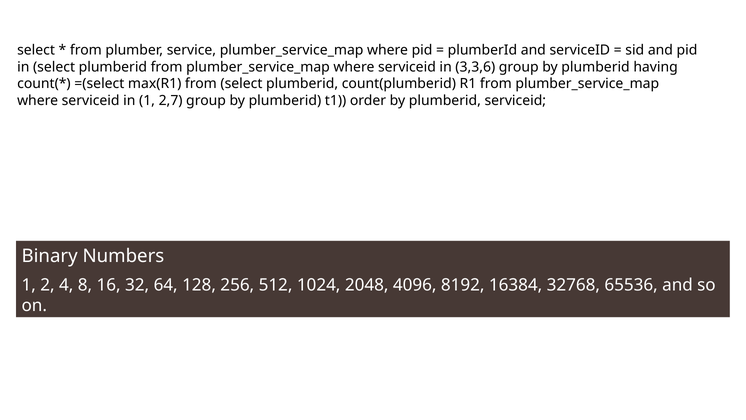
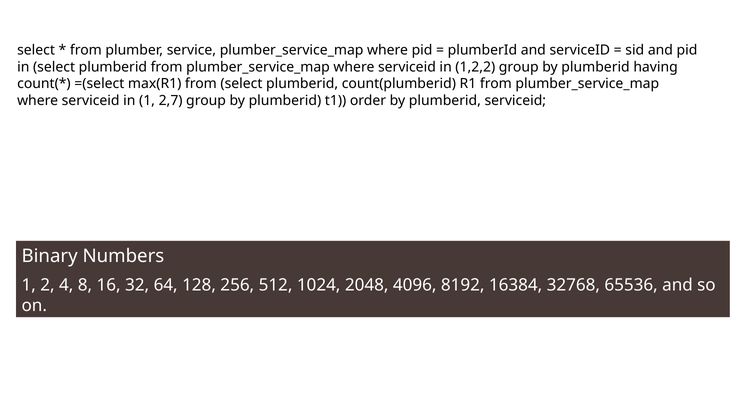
3,3,6: 3,3,6 -> 1,2,2
